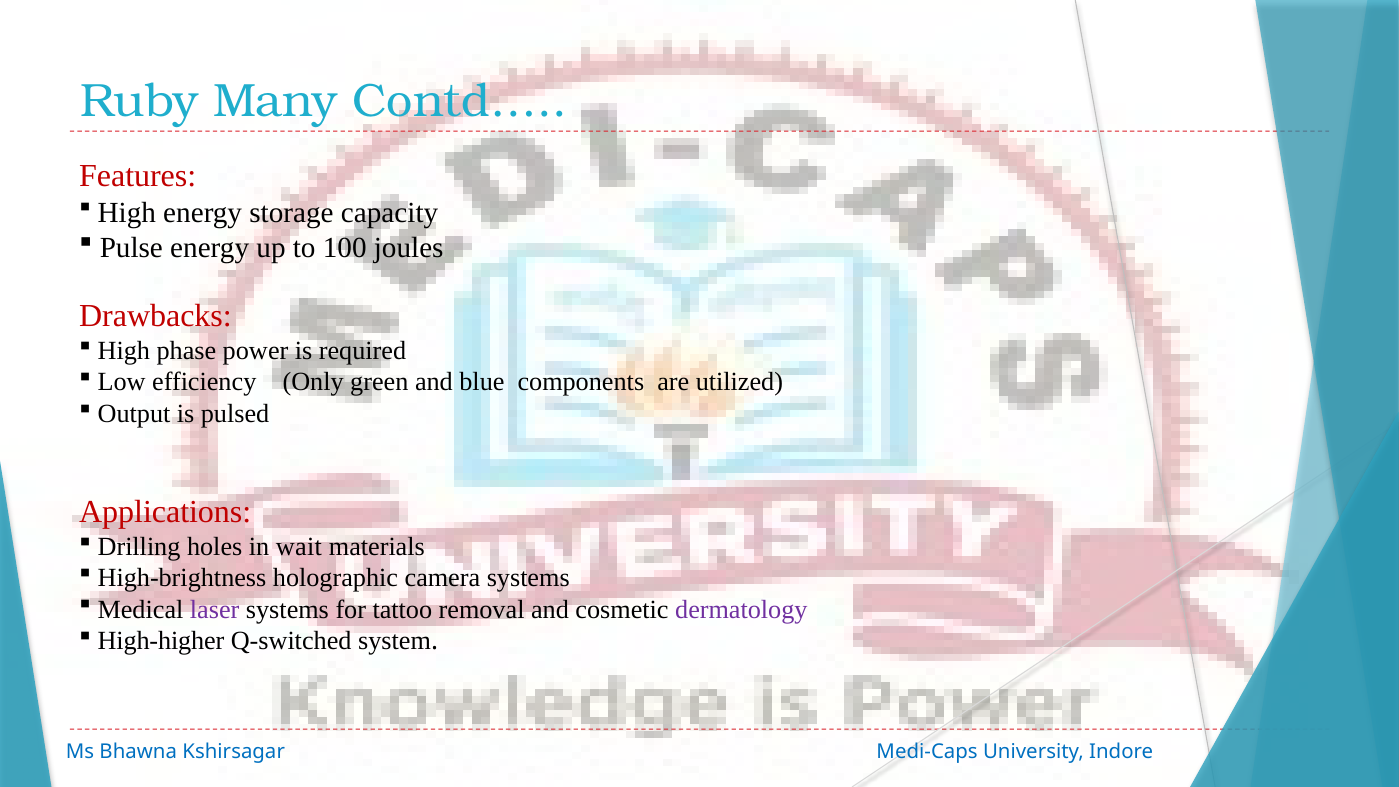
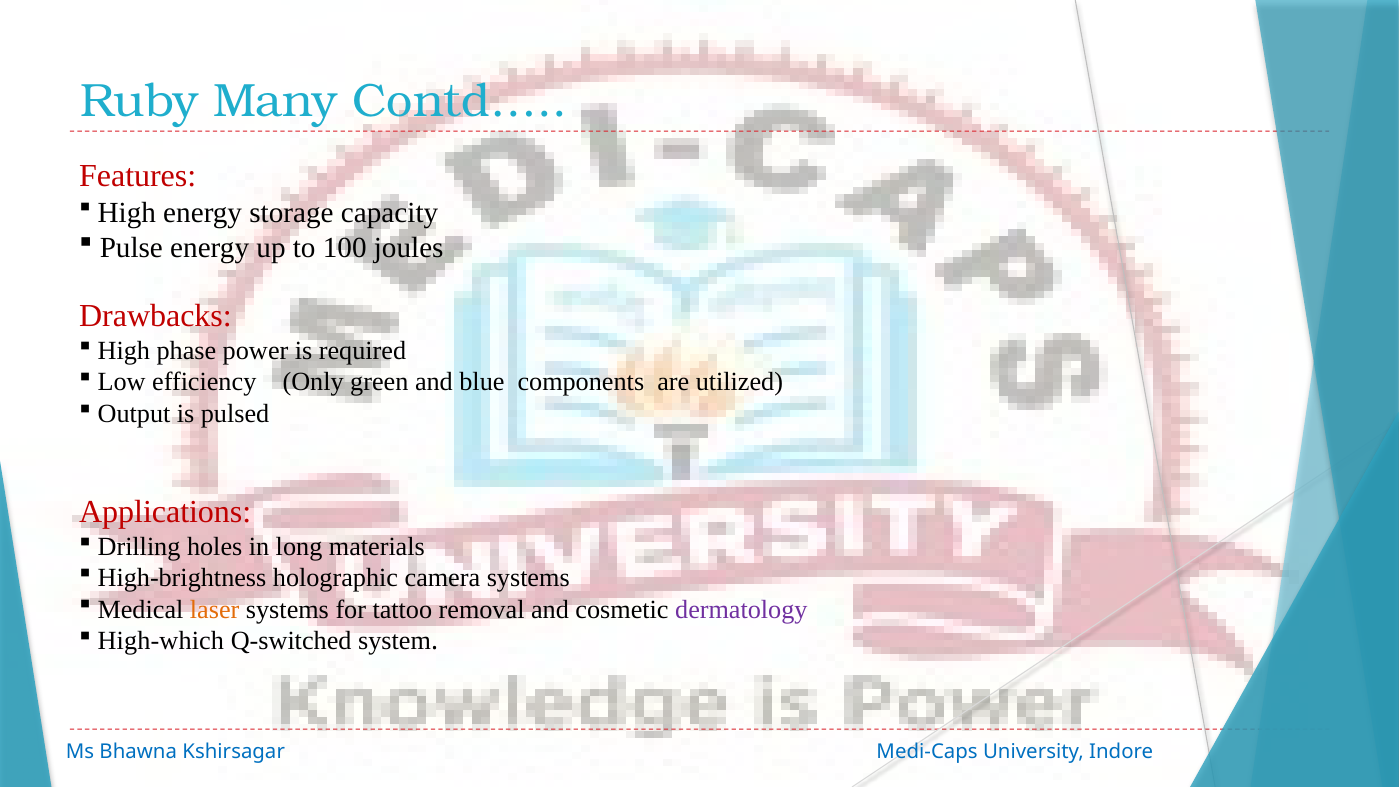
wait: wait -> long
laser colour: purple -> orange
High-higher: High-higher -> High-which
